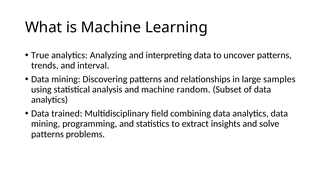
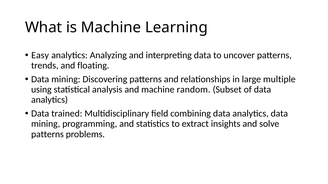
True: True -> Easy
interval: interval -> floating
samples: samples -> multiple
